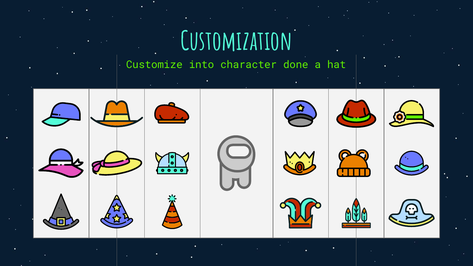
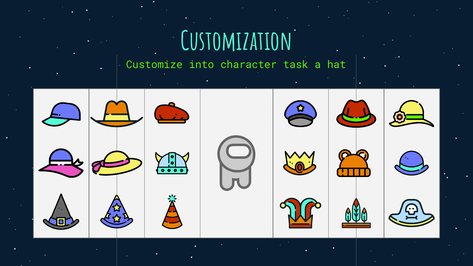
done: done -> task
